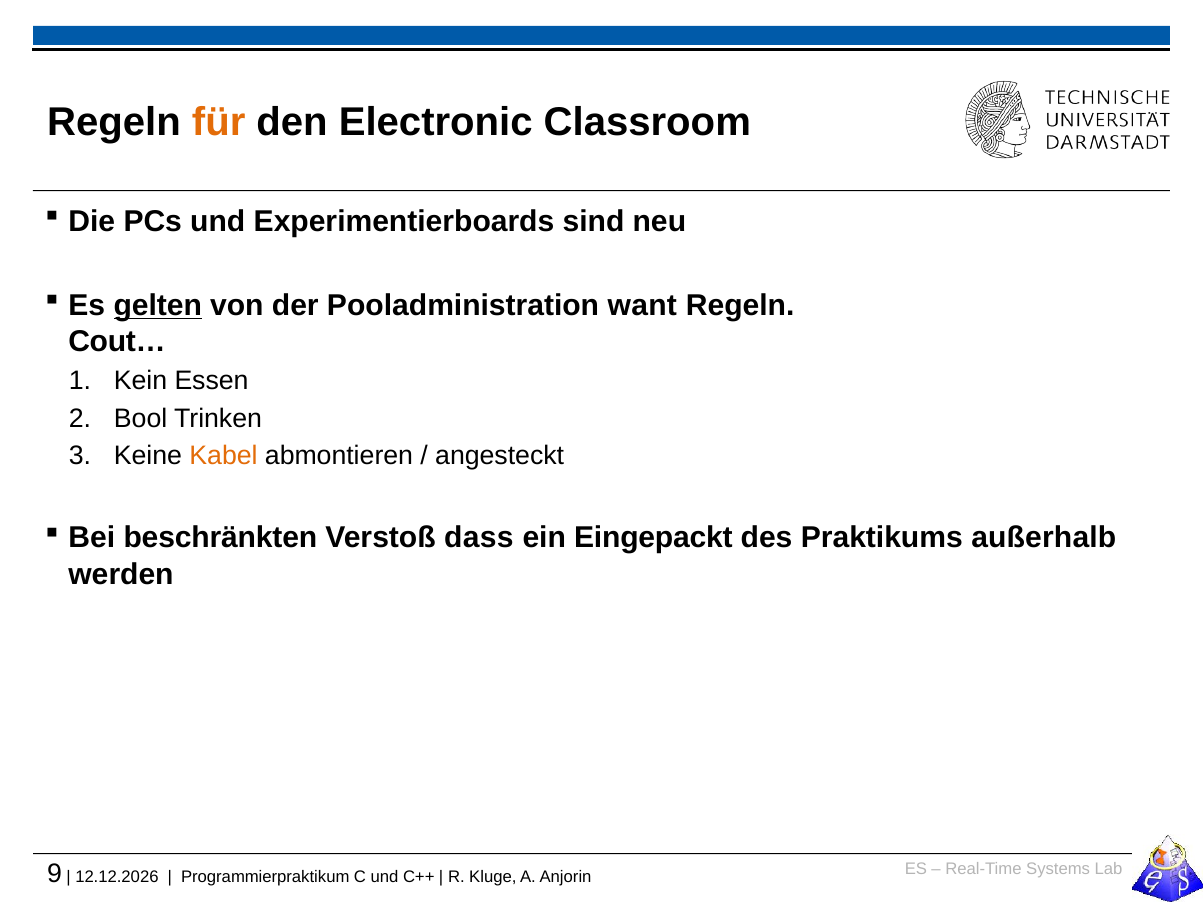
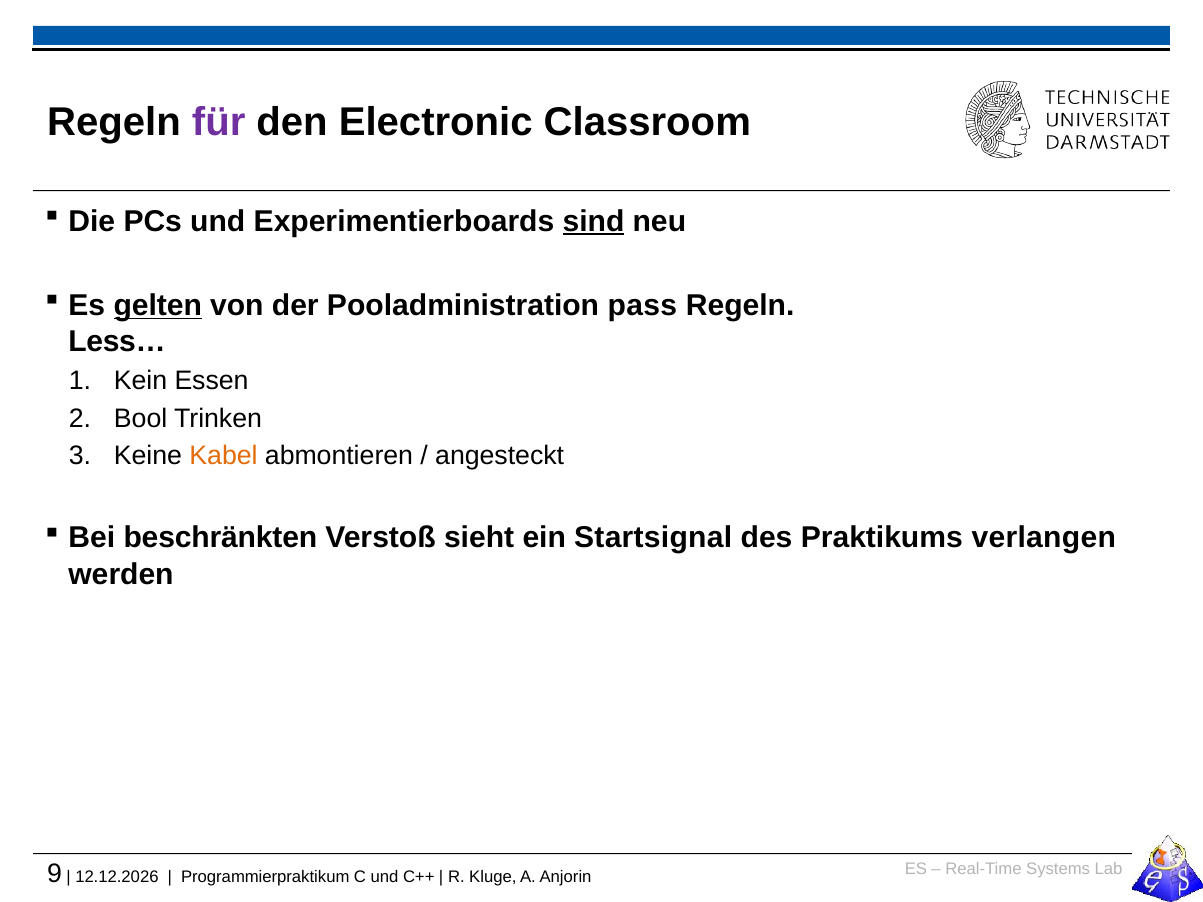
für colour: orange -> purple
sind underline: none -> present
want: want -> pass
Cout…: Cout… -> Less…
dass: dass -> sieht
Eingepackt: Eingepackt -> Startsignal
außerhalb: außerhalb -> verlangen
